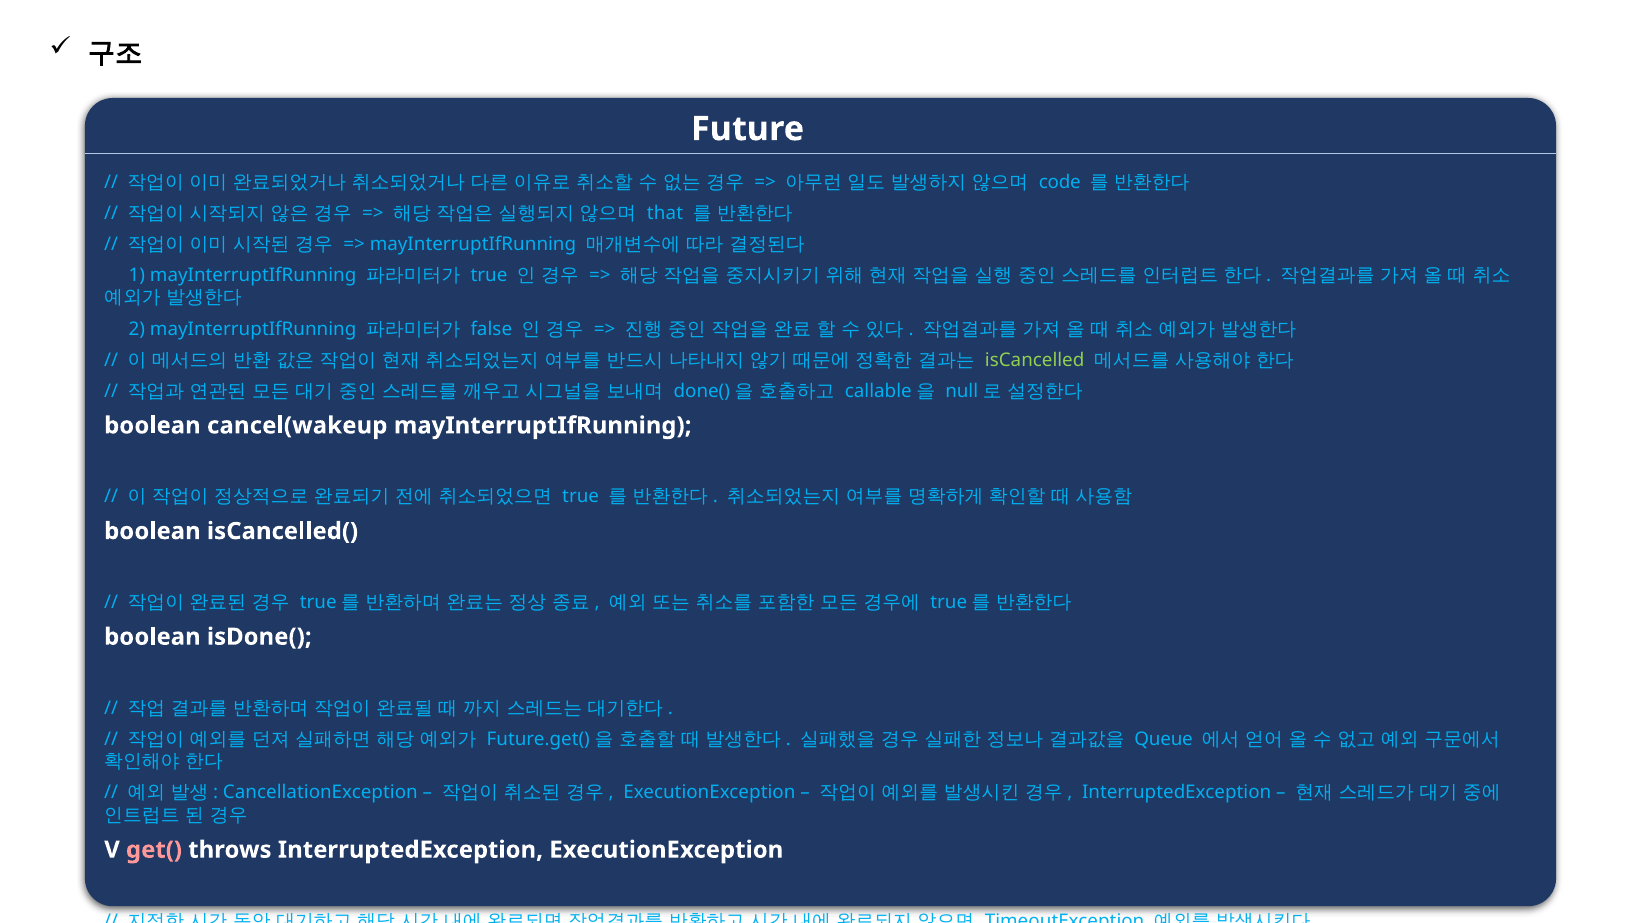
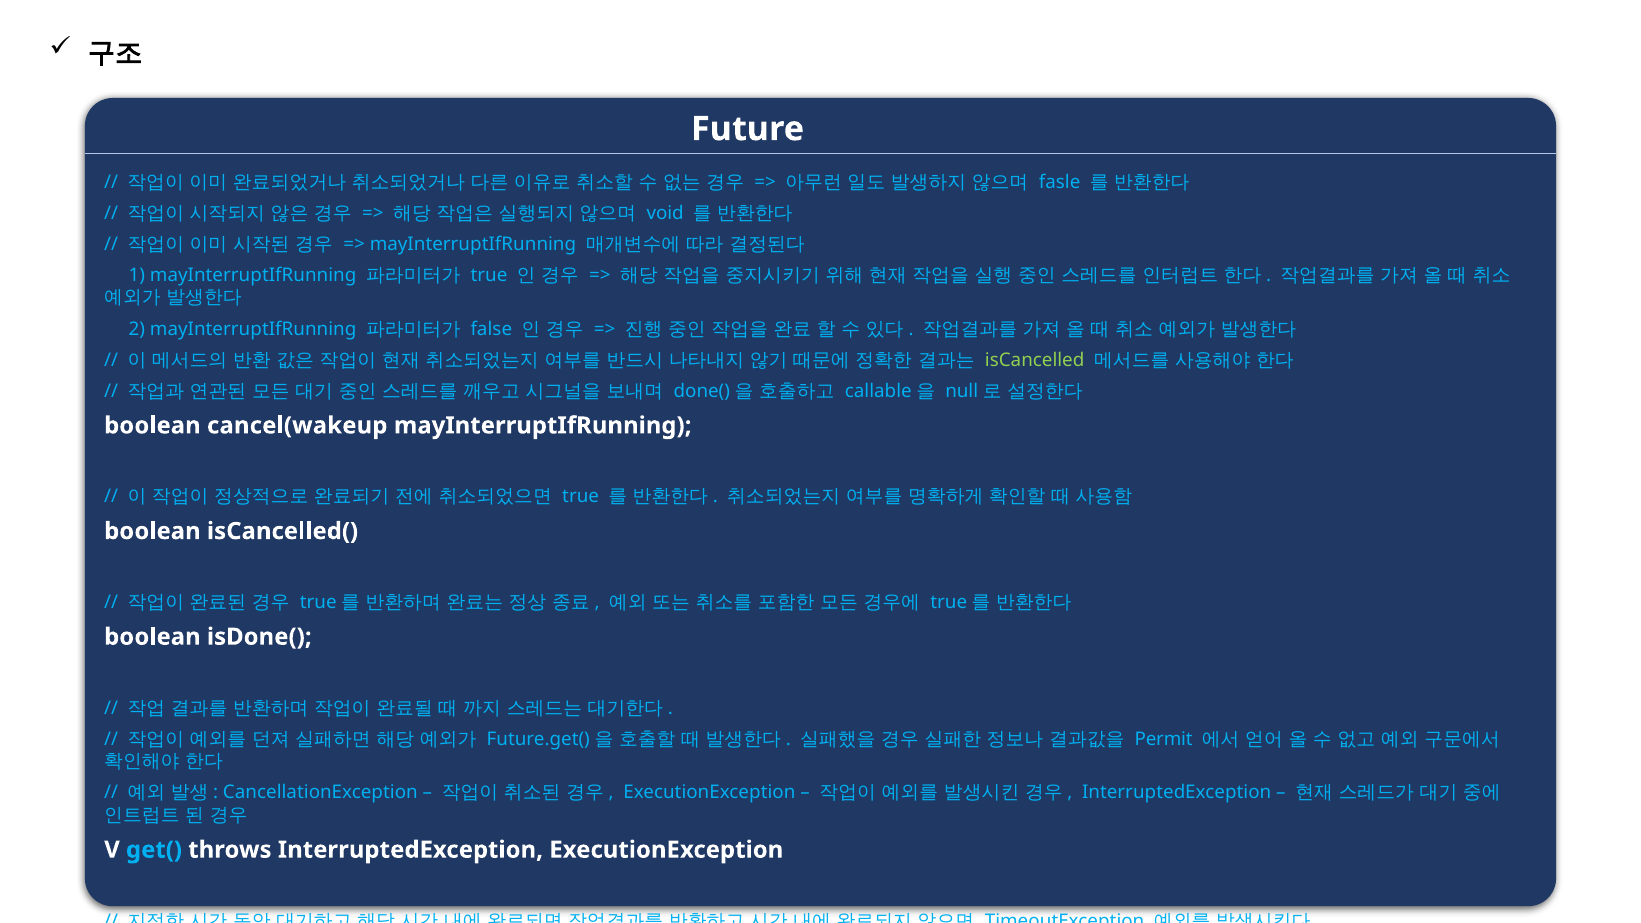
code: code -> fasle
that: that -> void
Queue: Queue -> Permit
get( colour: pink -> light blue
